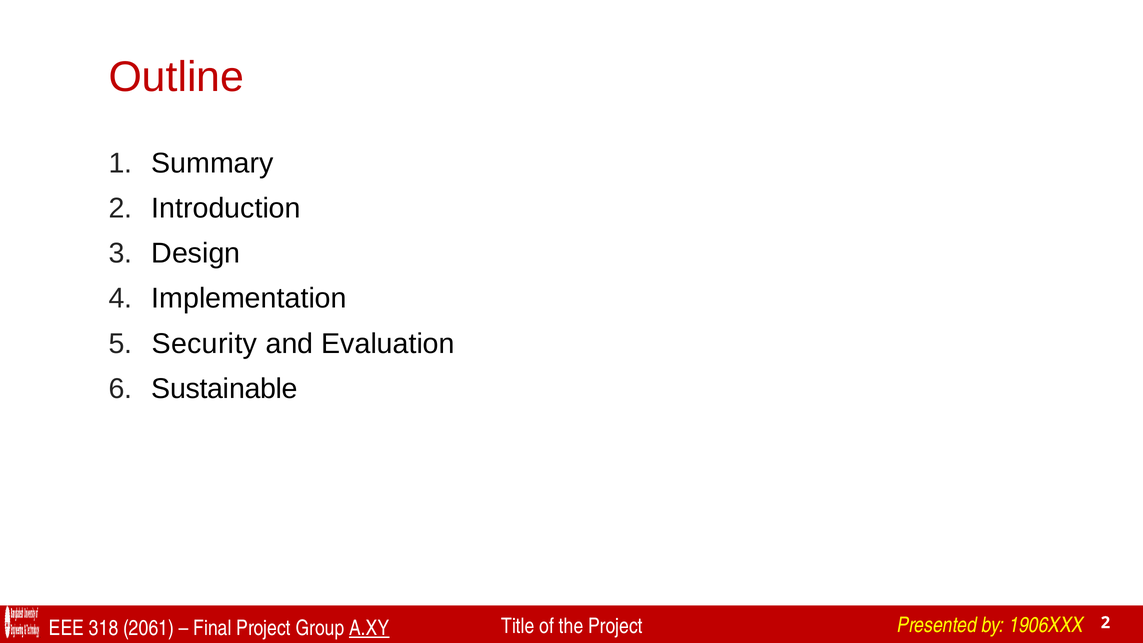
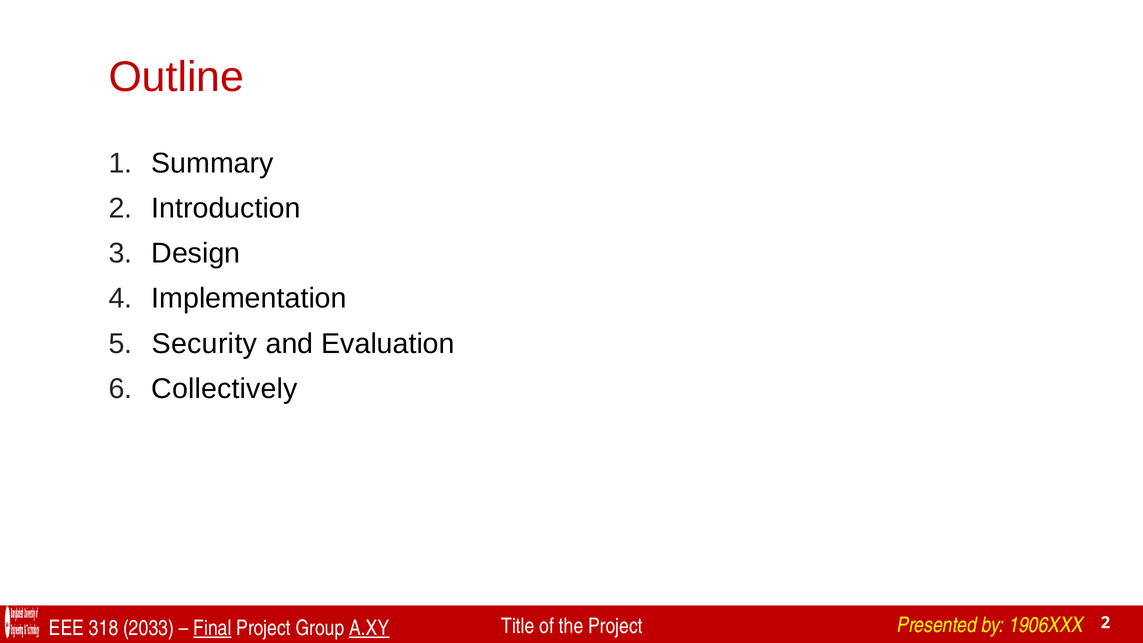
Sustainable: Sustainable -> Collectively
2061: 2061 -> 2033
Final underline: none -> present
